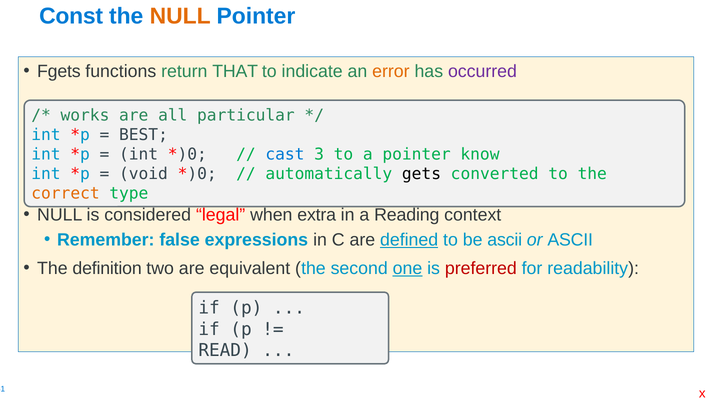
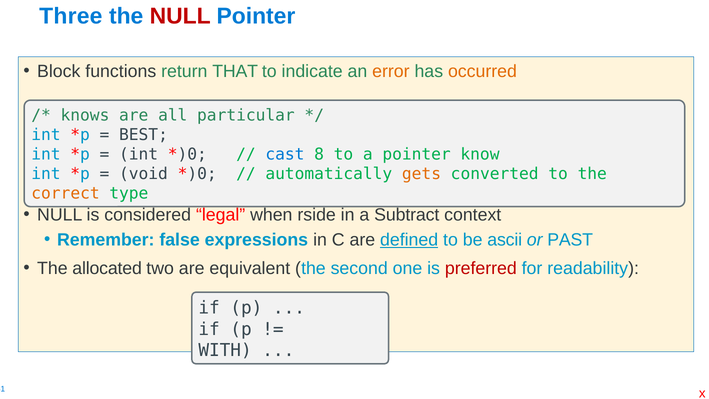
Const: Const -> Three
NULL at (180, 16) colour: orange -> red
Fgets: Fgets -> Block
occurred colour: purple -> orange
works: works -> knows
3: 3 -> 8
gets colour: black -> orange
extra: extra -> rside
Reading: Reading -> Subtract
or ASCII: ASCII -> PAST
definition: definition -> allocated
one underline: present -> none
READ: READ -> WITH
